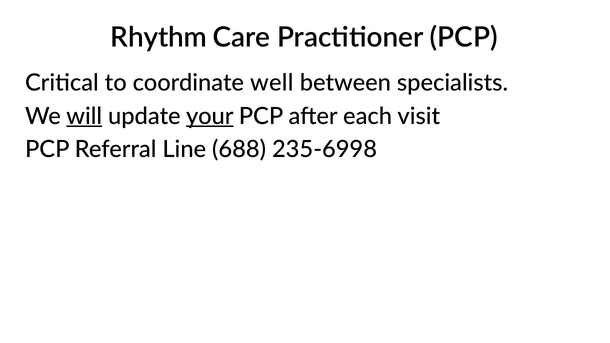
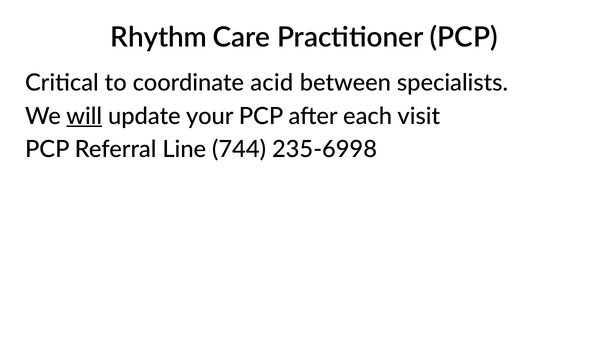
well: well -> acid
your underline: present -> none
688: 688 -> 744
